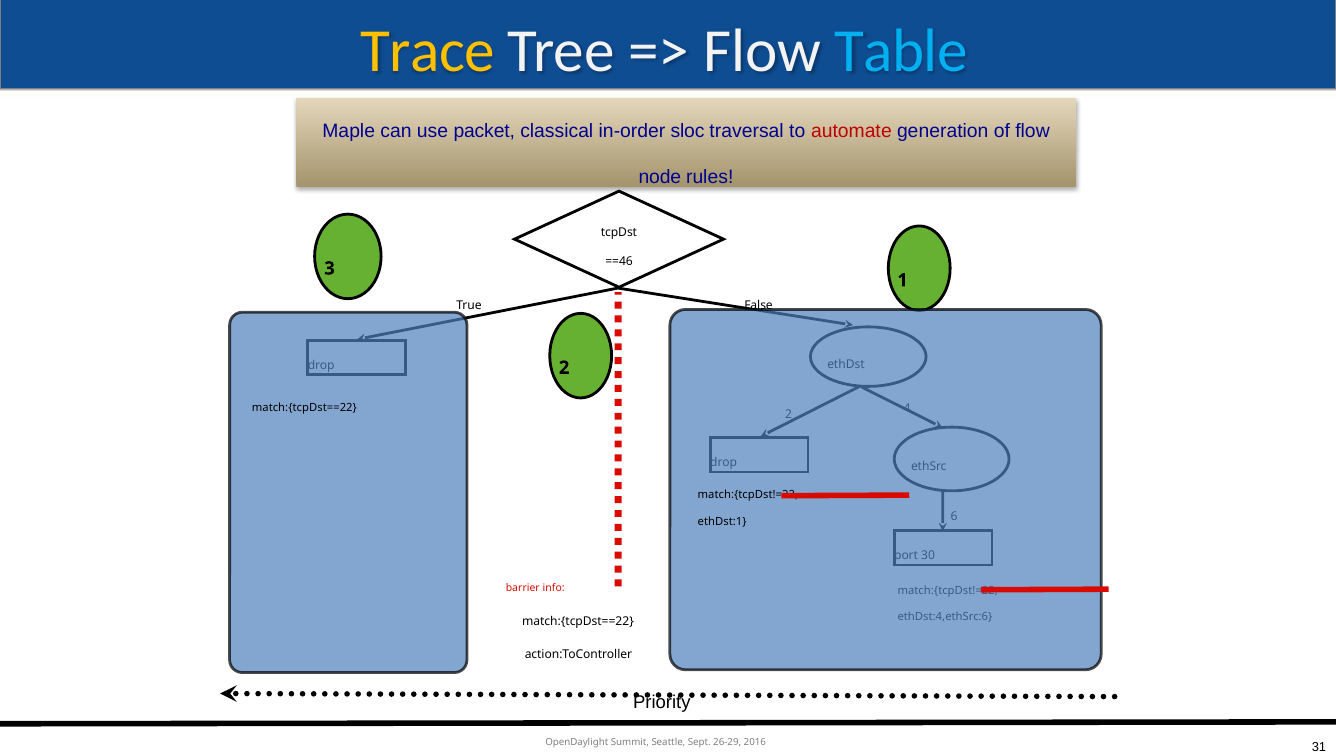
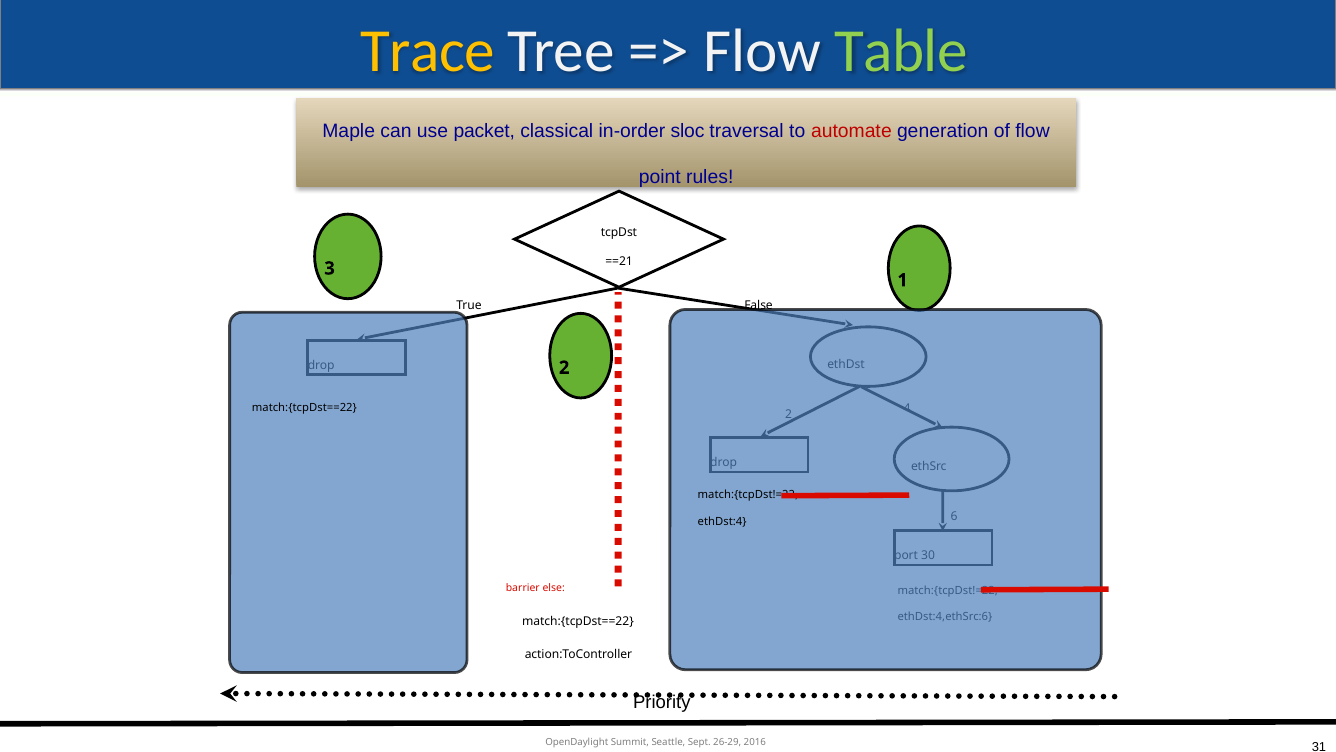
Table colour: light blue -> light green
node: node -> point
==46: ==46 -> ==21
ethDst:1: ethDst:1 -> ethDst:4
info: info -> else
